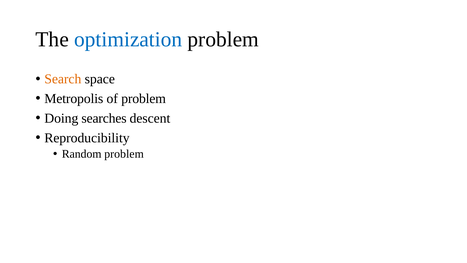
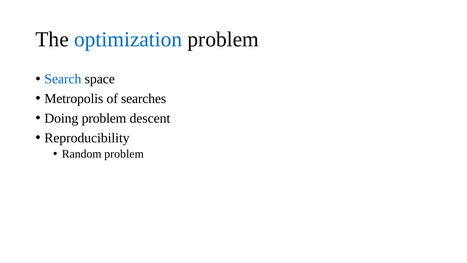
Search colour: orange -> blue
of problem: problem -> searches
Doing searches: searches -> problem
